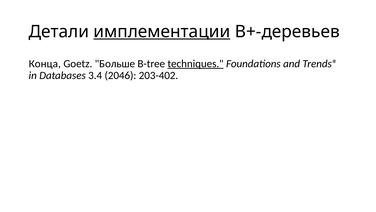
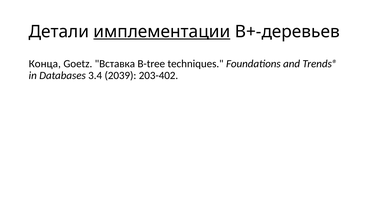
Больше: Больше -> Вставка
techniques underline: present -> none
2046: 2046 -> 2039
